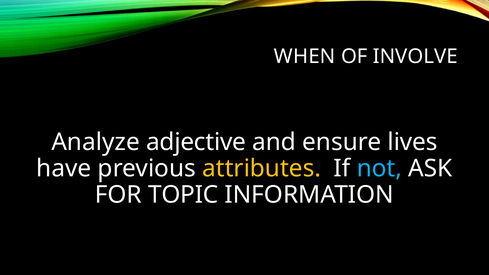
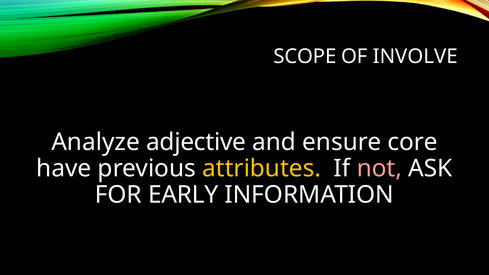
WHEN: WHEN -> SCOPE
lives: lives -> core
not colour: light blue -> pink
TOPIC: TOPIC -> EARLY
